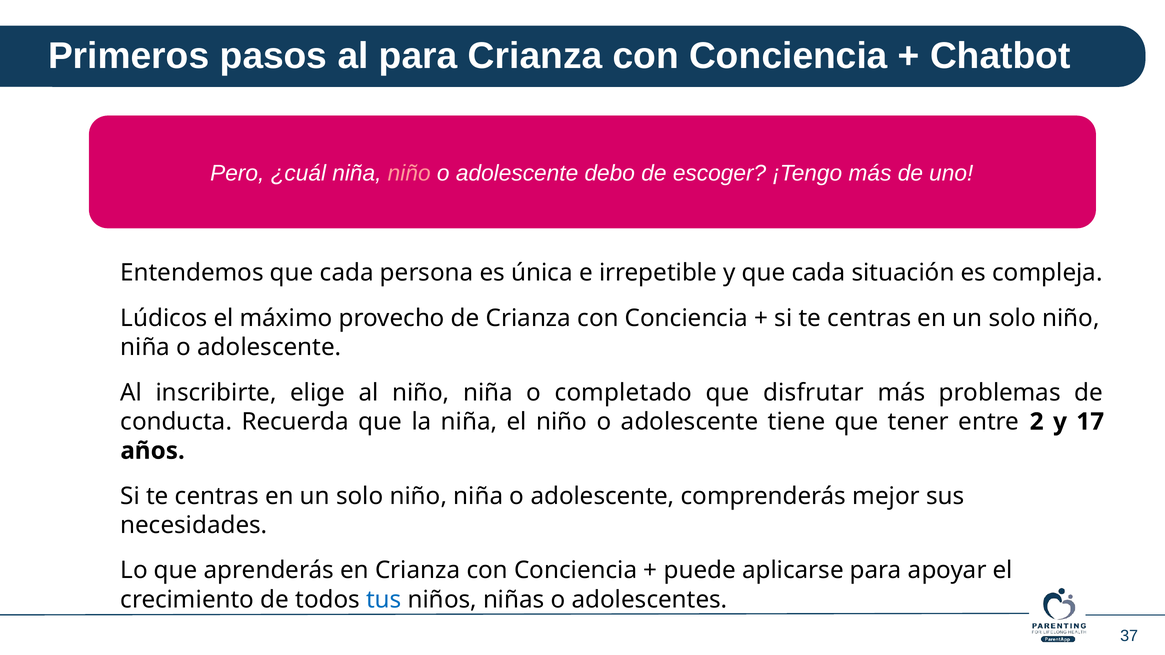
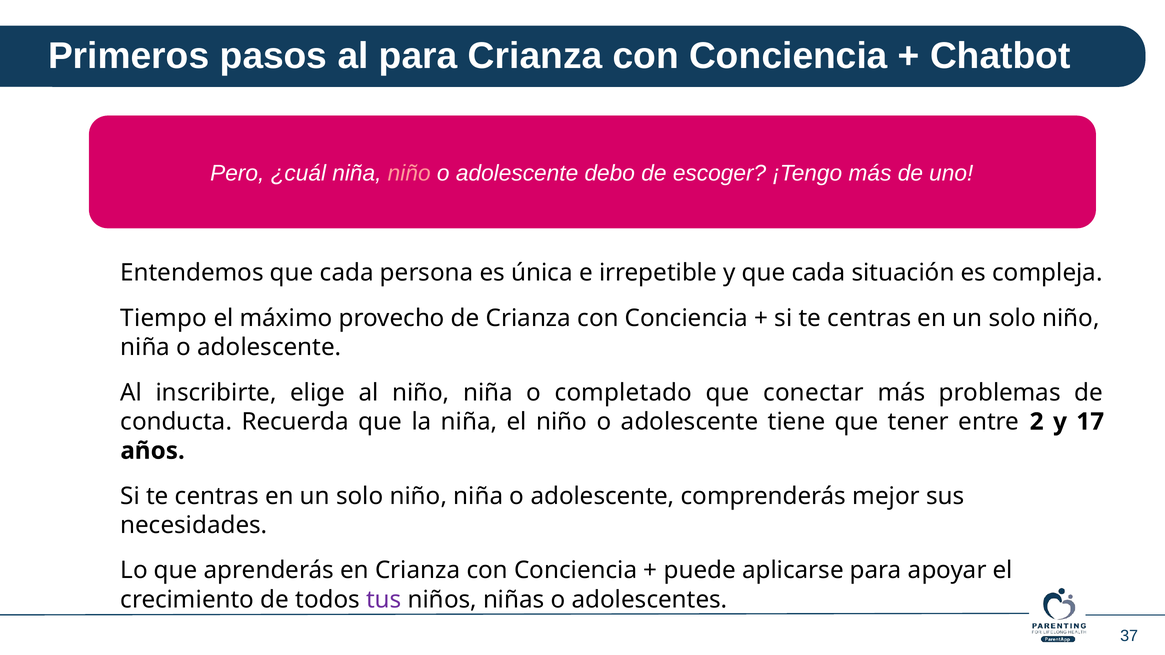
Lúdicos: Lúdicos -> Tiempo
disfrutar: disfrutar -> conectar
tus colour: blue -> purple
